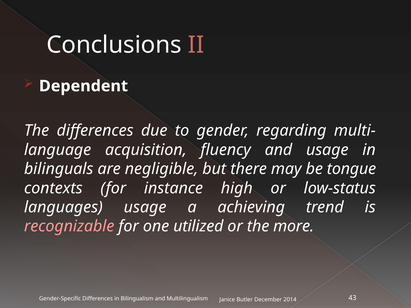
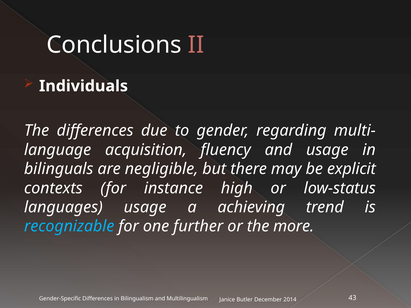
Dependent: Dependent -> Individuals
tongue: tongue -> explicit
recognizable colour: pink -> light blue
utilized: utilized -> further
